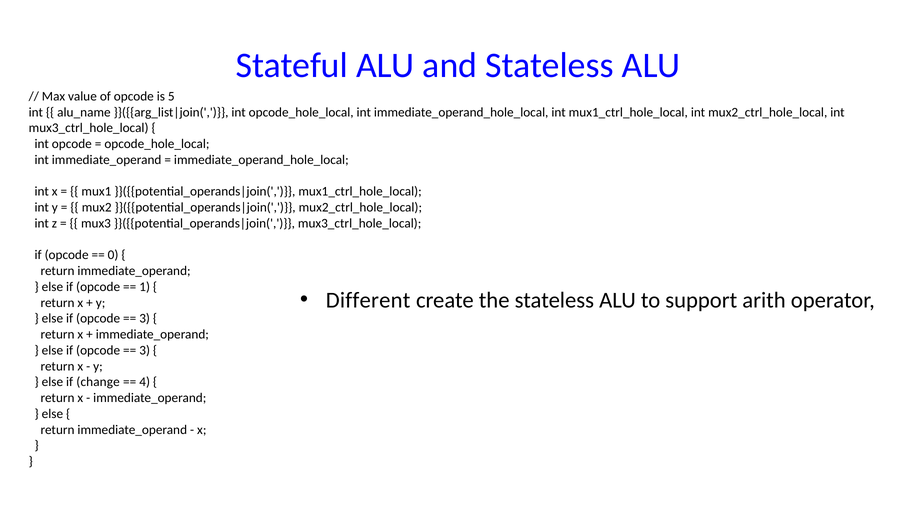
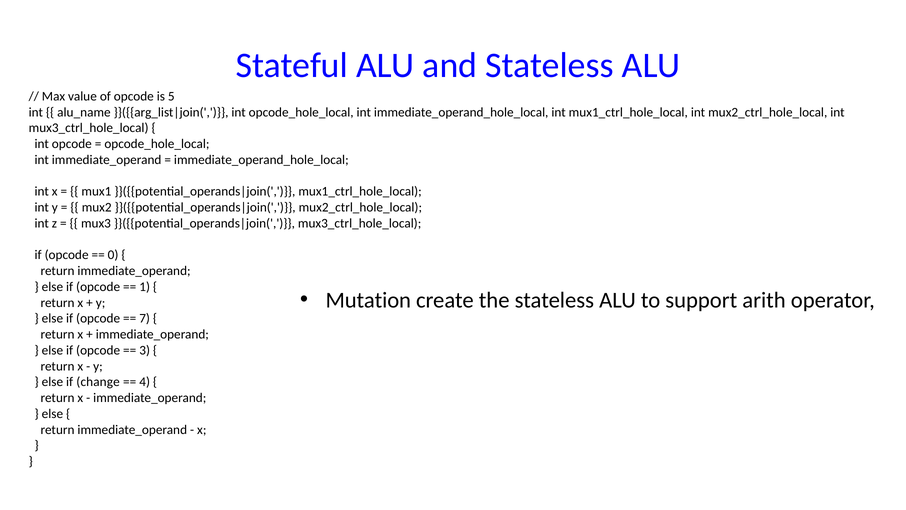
Different: Different -> Mutation
3 at (145, 318): 3 -> 7
